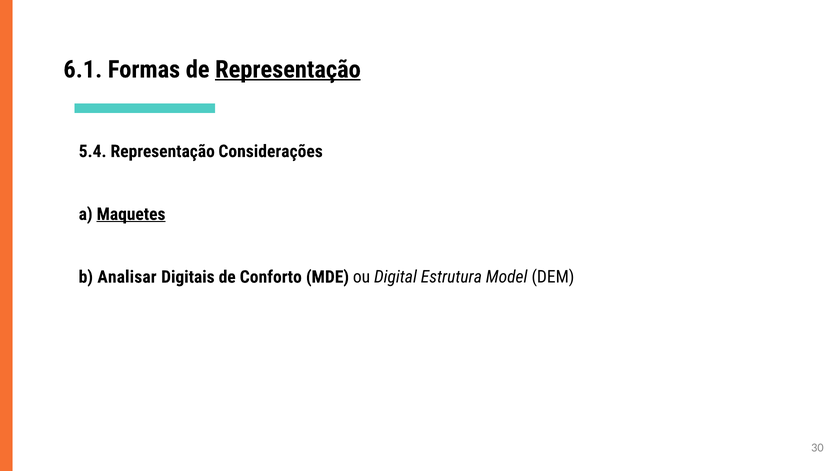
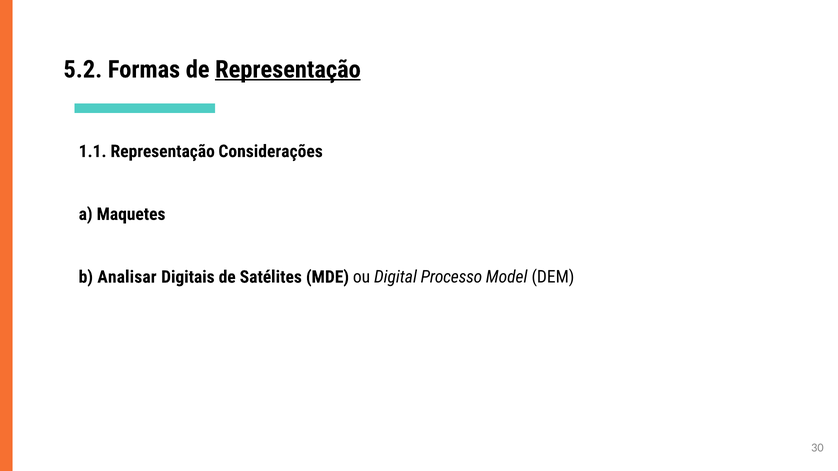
6.1: 6.1 -> 5.2
5.4: 5.4 -> 1.1
Maquetes underline: present -> none
Conforto: Conforto -> Satélites
Estrutura: Estrutura -> Processo
